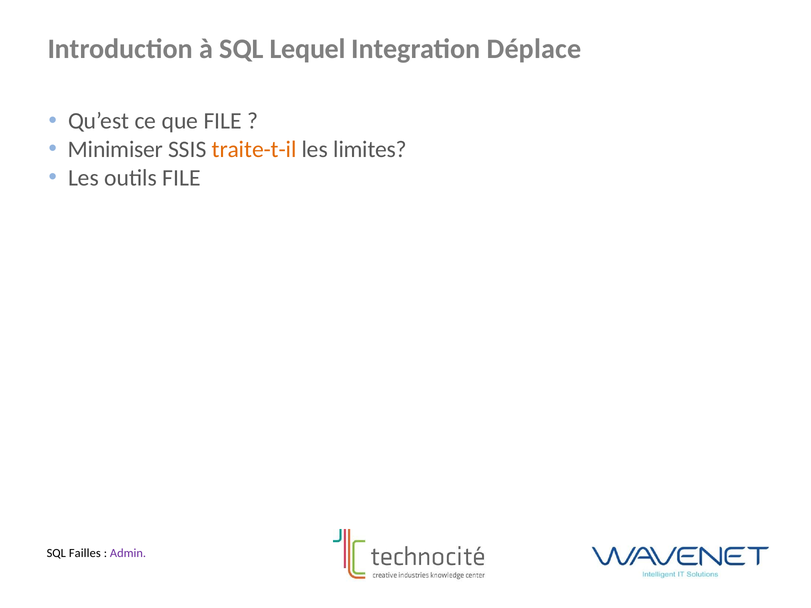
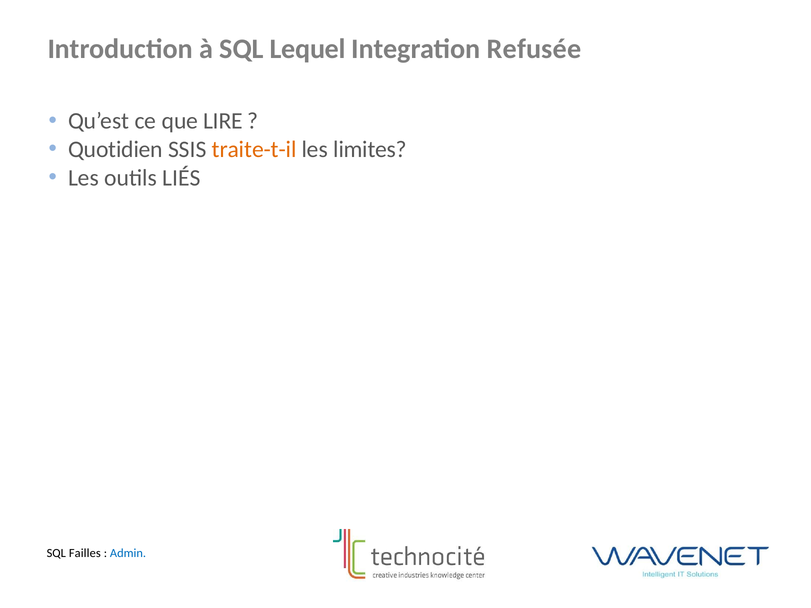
Déplace: Déplace -> Refusée
que FILE: FILE -> LIRE
Minimiser: Minimiser -> Quotidien
outils FILE: FILE -> LIÉS
Admin colour: purple -> blue
